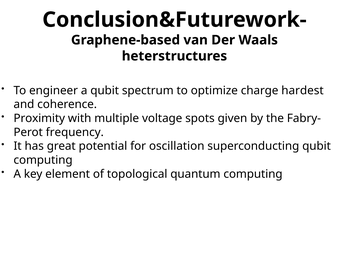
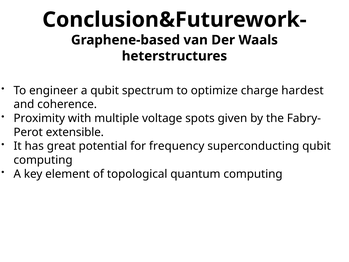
frequency: frequency -> extensible
oscillation: oscillation -> frequency
